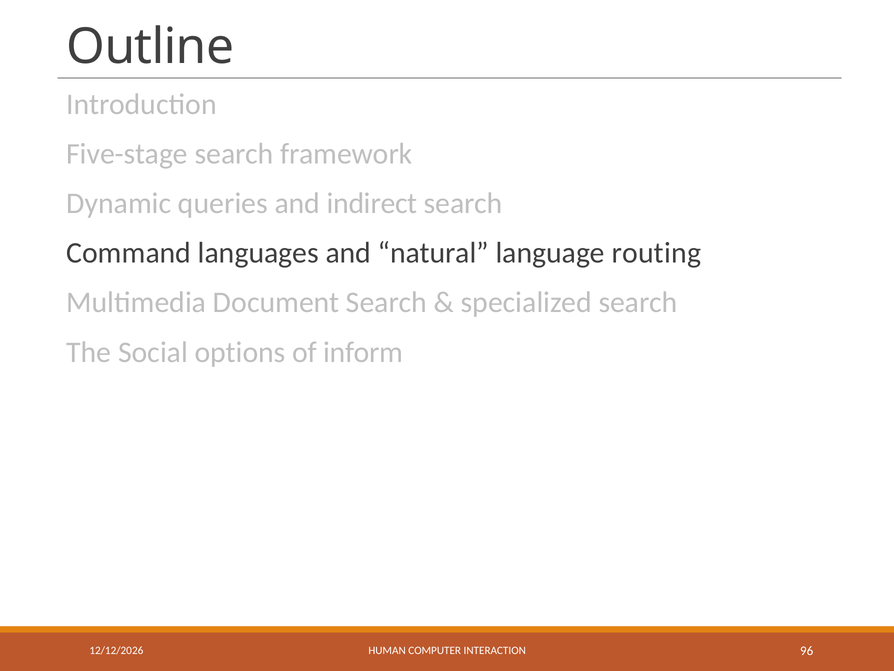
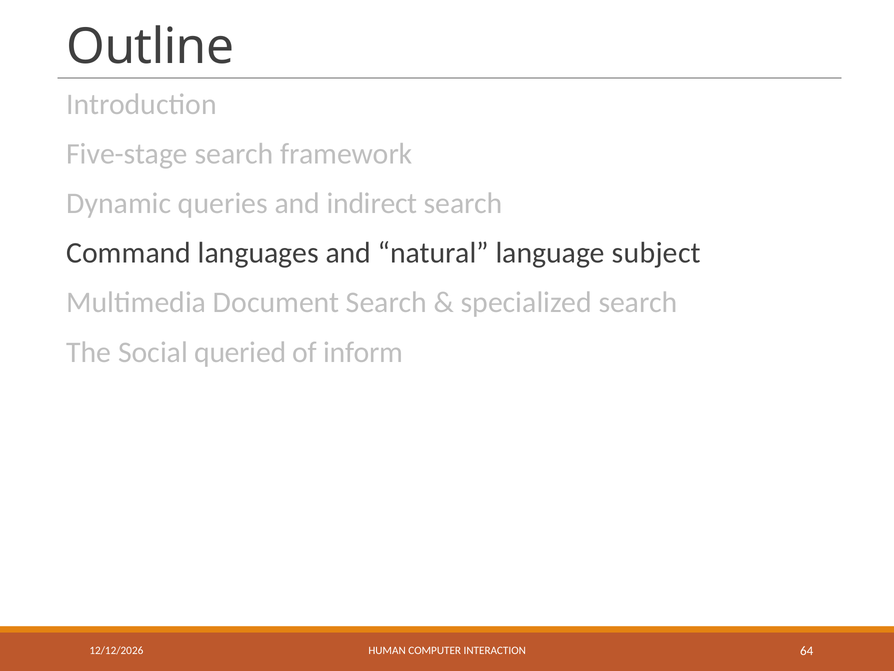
routing: routing -> subject
options: options -> queried
96: 96 -> 64
